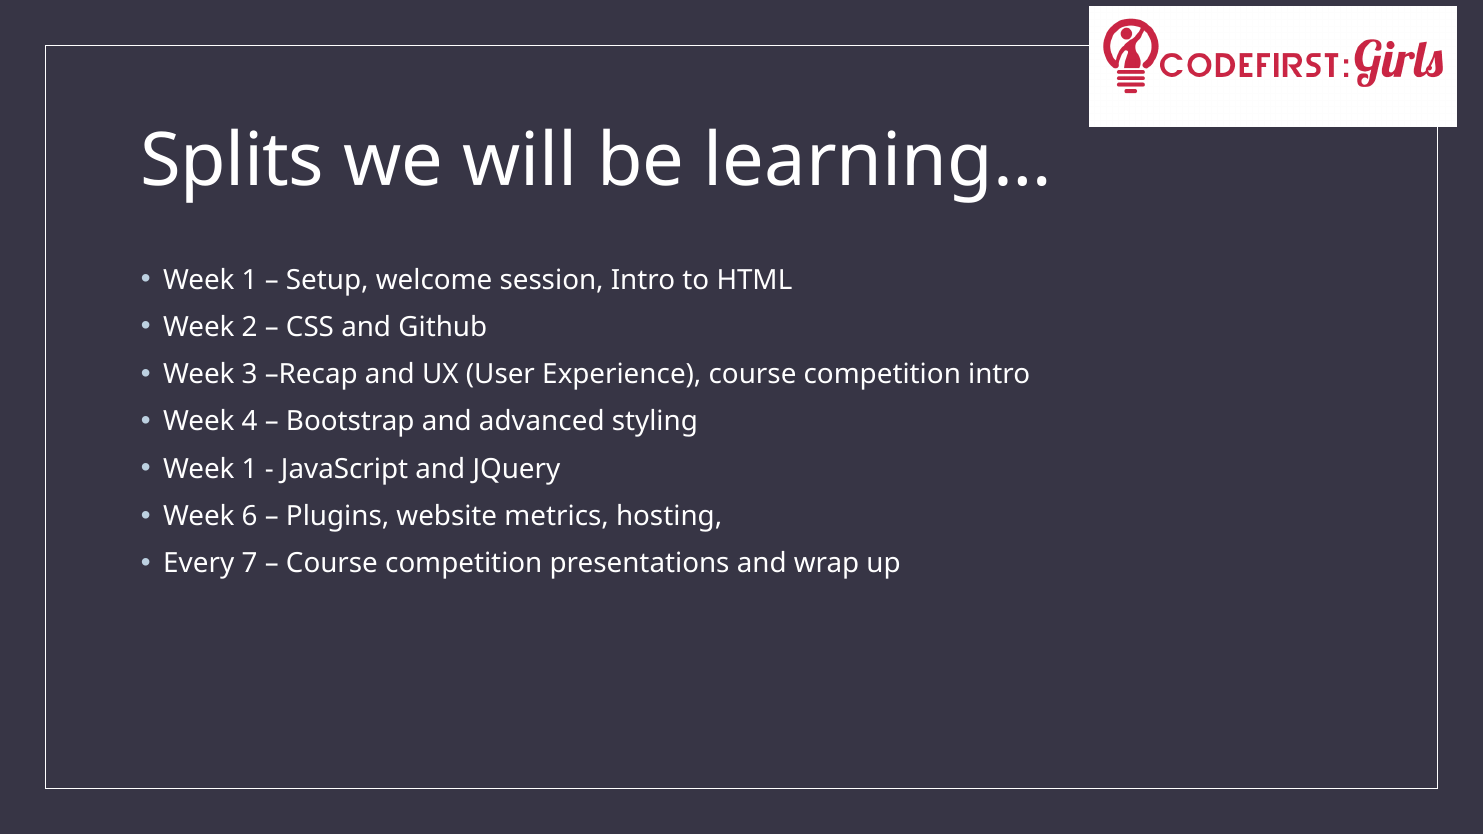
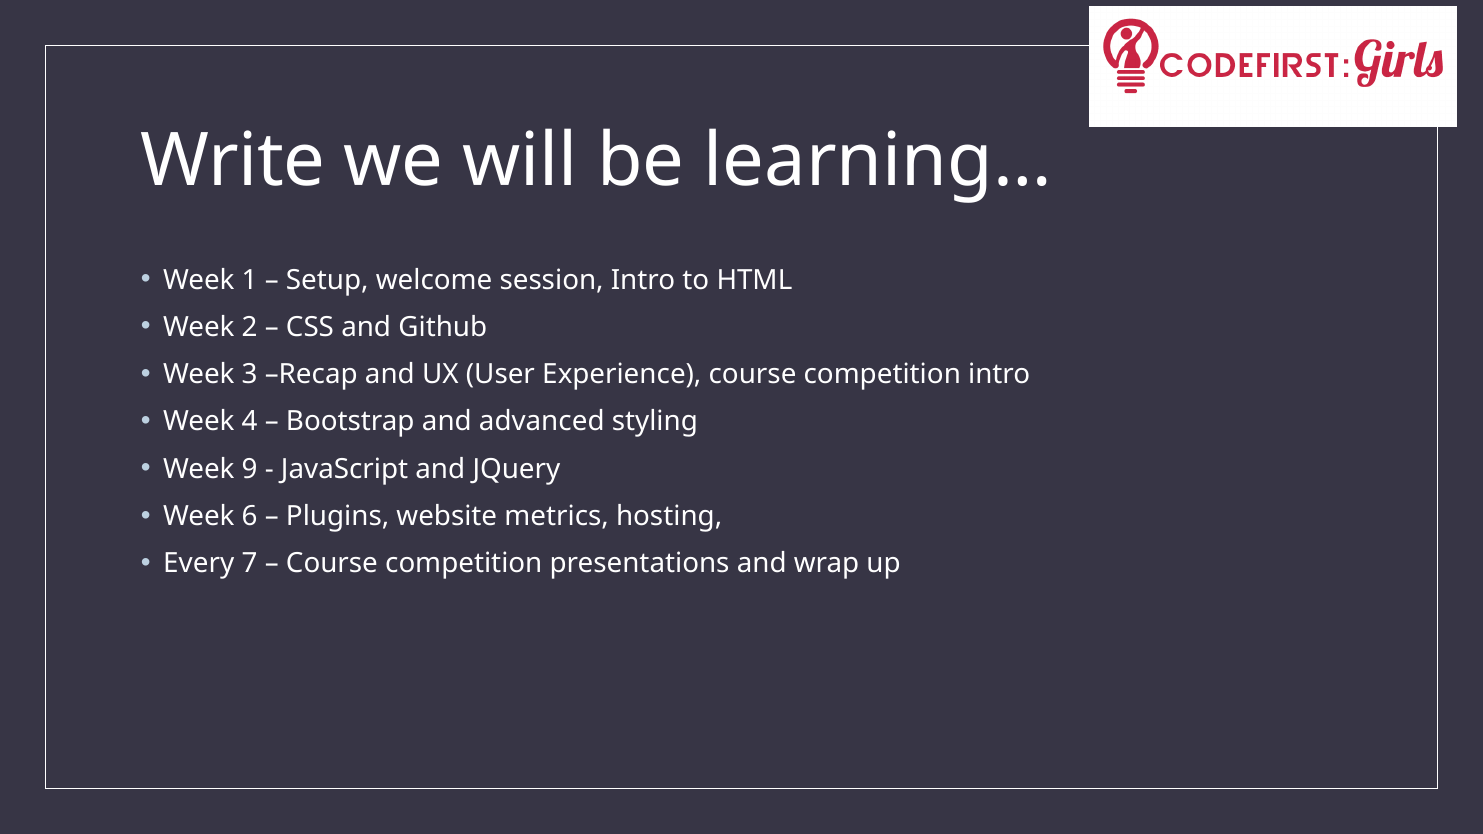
Splits: Splits -> Write
1 at (250, 469): 1 -> 9
